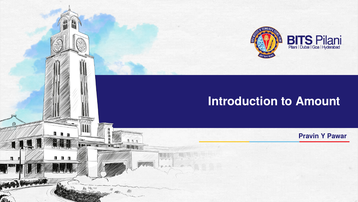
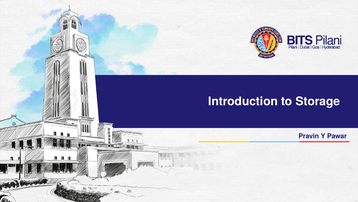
Amount: Amount -> Storage
